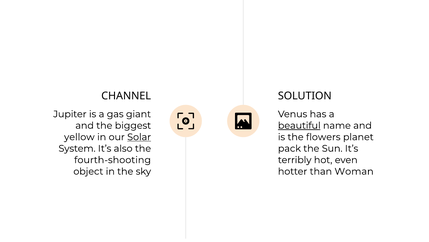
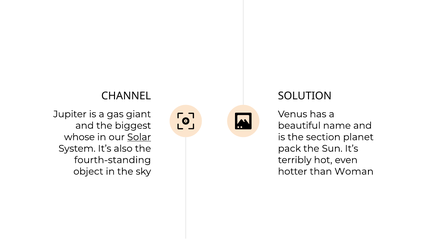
beautiful underline: present -> none
yellow: yellow -> whose
flowers: flowers -> section
fourth-shooting: fourth-shooting -> fourth-standing
